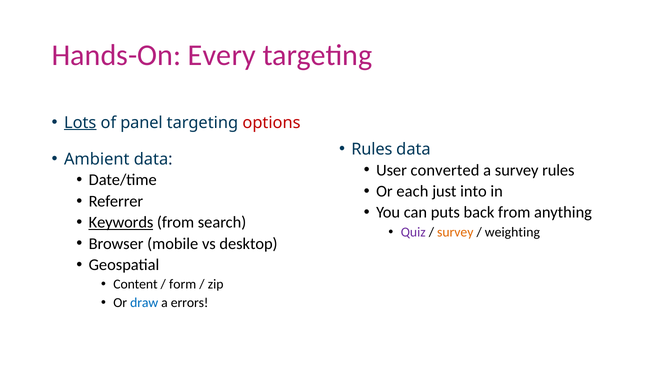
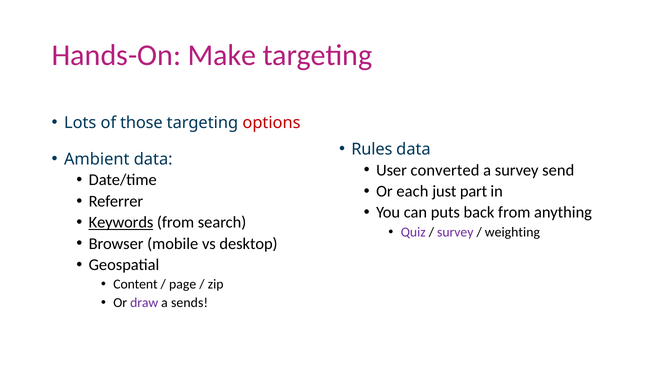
Every: Every -> Make
Lots underline: present -> none
panel: panel -> those
survey rules: rules -> send
into: into -> part
survey at (455, 232) colour: orange -> purple
form: form -> page
draw colour: blue -> purple
errors: errors -> sends
